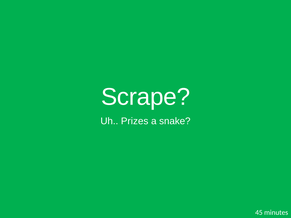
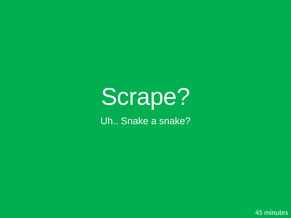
Uh Prizes: Prizes -> Snake
